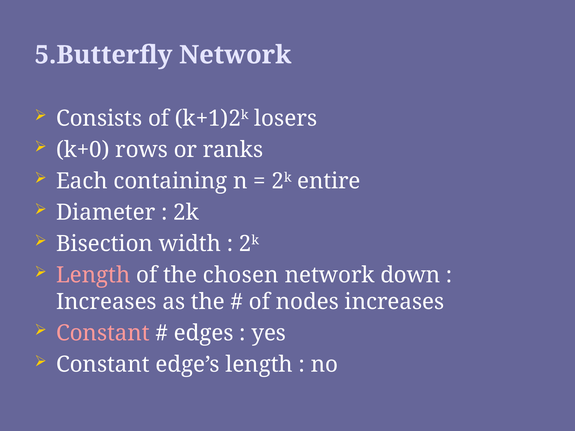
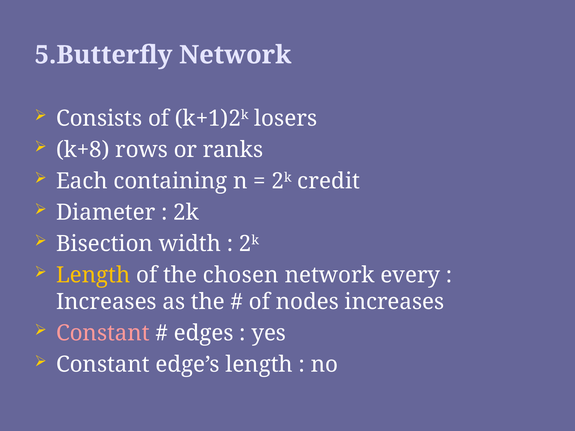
k+0: k+0 -> k+8
entire: entire -> credit
Length at (93, 275) colour: pink -> yellow
down: down -> every
